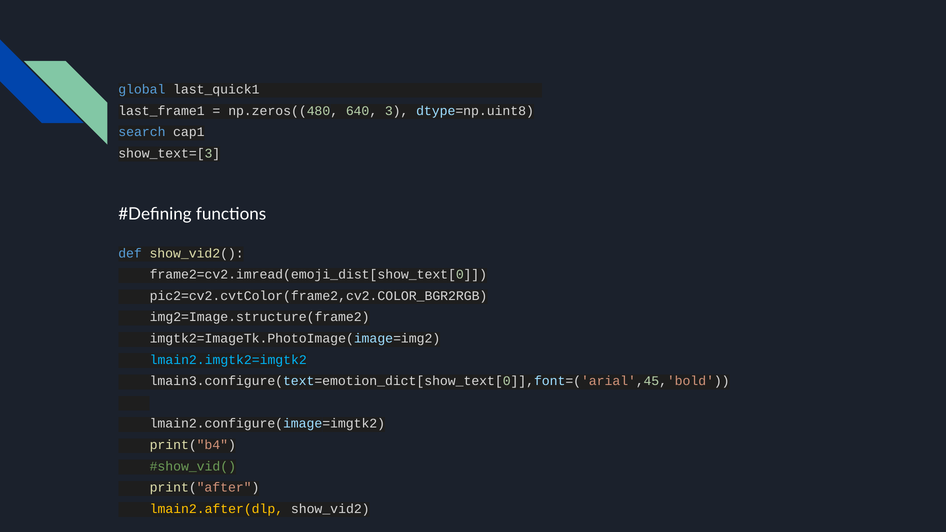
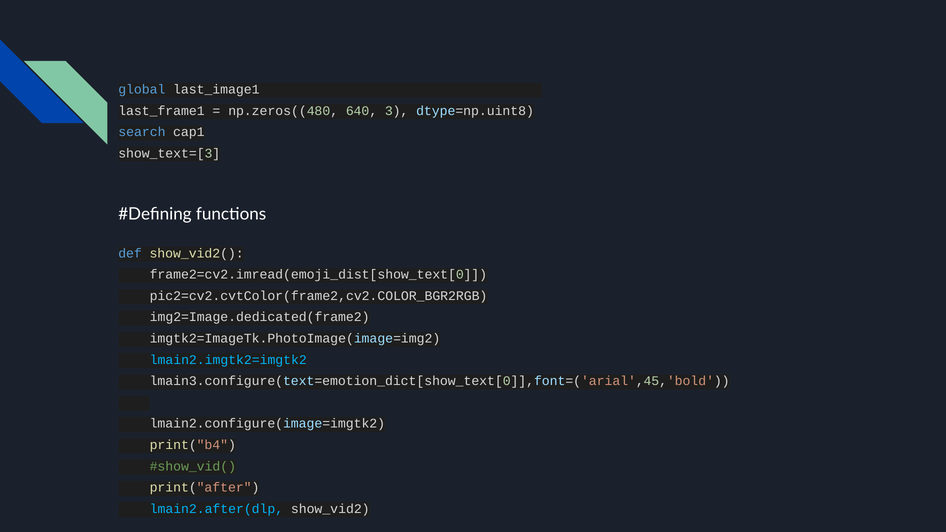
last_quick1: last_quick1 -> last_image1
img2=Image.structure(frame2: img2=Image.structure(frame2 -> img2=Image.dedicated(frame2
lmain2.after(dlp colour: yellow -> light blue
